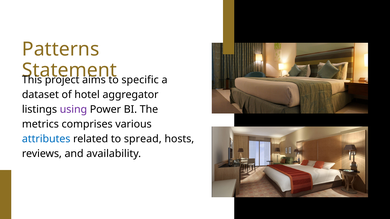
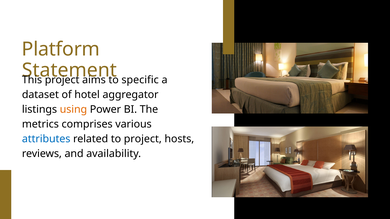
Patterns: Patterns -> Platform
using colour: purple -> orange
to spread: spread -> project
